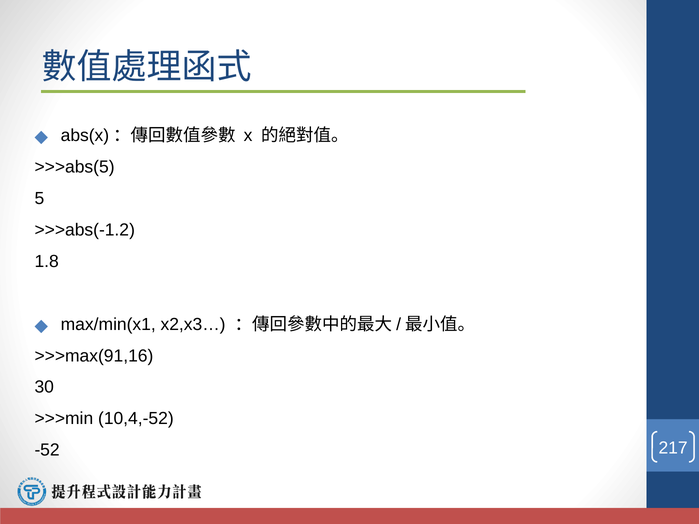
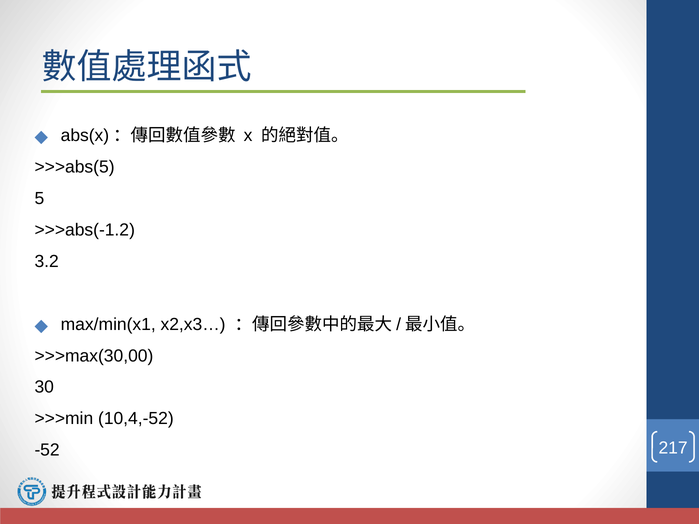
1.8: 1.8 -> 3.2
>>>max(91,16: >>>max(91,16 -> >>>max(30,00
